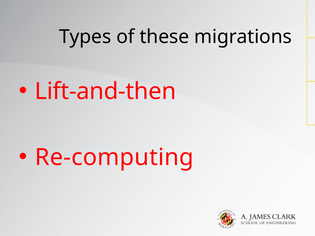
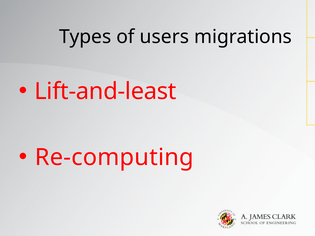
these: these -> users
Lift-and-then: Lift-and-then -> Lift-and-least
